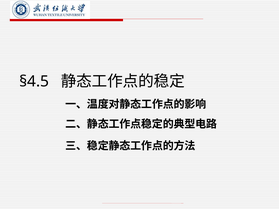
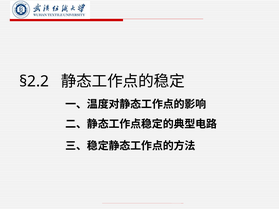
§4.5: §4.5 -> §2.2
